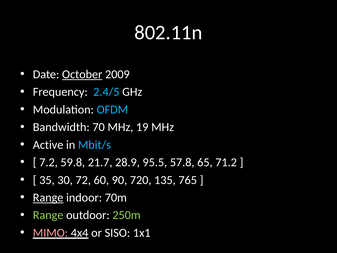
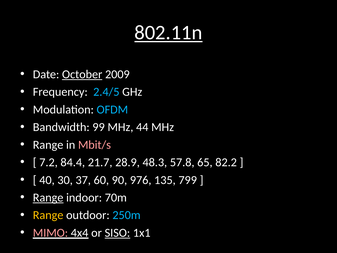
802.11n underline: none -> present
70: 70 -> 99
19: 19 -> 44
Active at (48, 145): Active -> Range
Mbit/s colour: light blue -> pink
59.8: 59.8 -> 84.4
95.5: 95.5 -> 48.3
71.2: 71.2 -> 82.2
35: 35 -> 40
72: 72 -> 37
720: 720 -> 976
765: 765 -> 799
Range at (48, 215) colour: light green -> yellow
250m colour: light green -> light blue
SISO underline: none -> present
